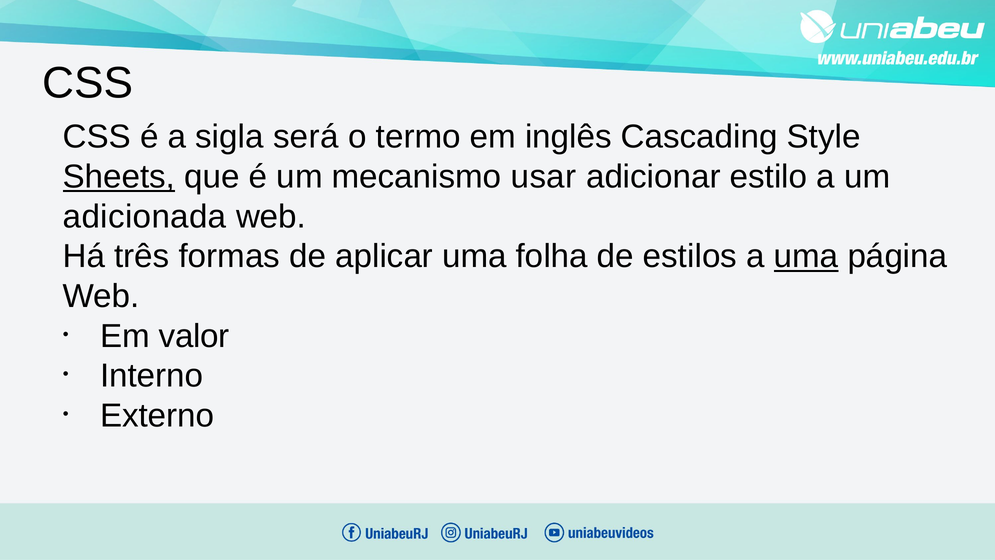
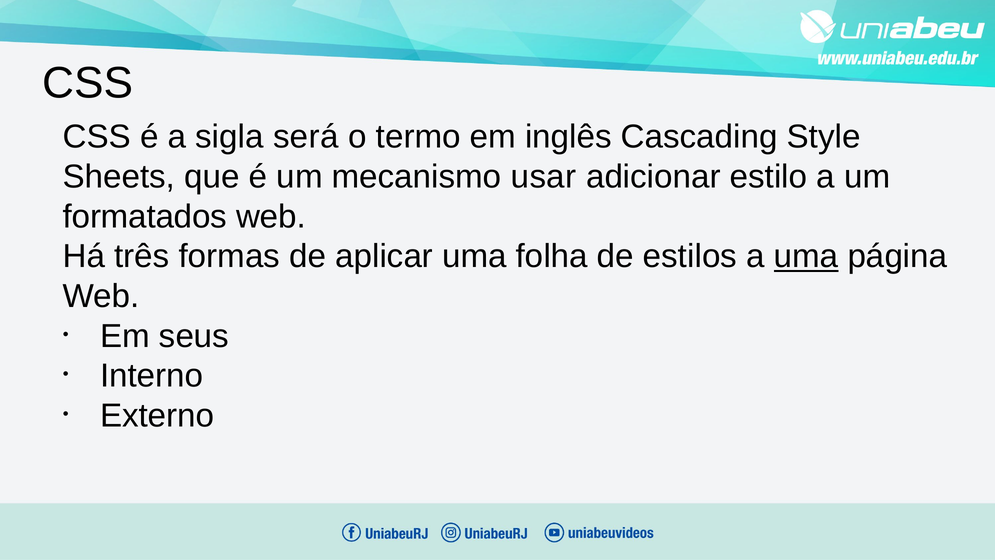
Sheets underline: present -> none
adicionada: adicionada -> formatados
valor: valor -> seus
